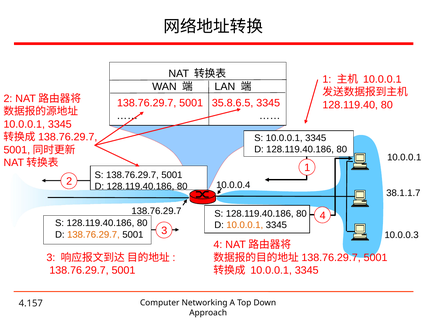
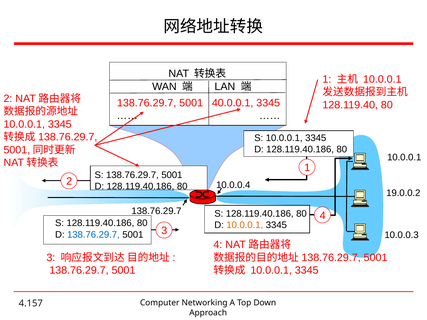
35.8.6.5: 35.8.6.5 -> 40.0.0.1
38.1.1.7: 38.1.1.7 -> 19.0.0.2
138.76.29.7 at (93, 235) colour: orange -> blue
